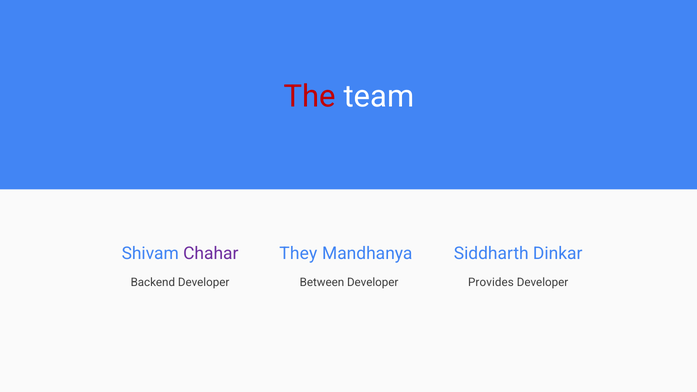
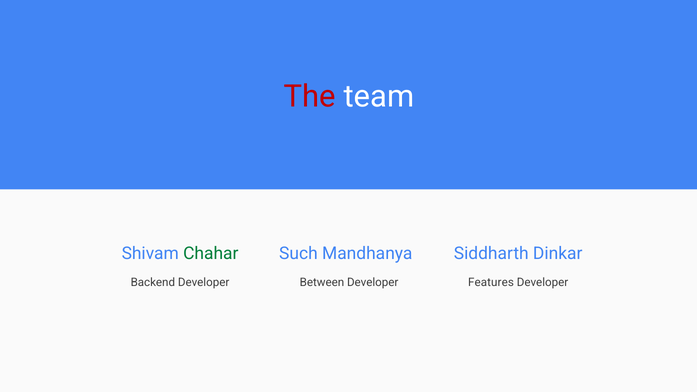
Chahar colour: purple -> green
They: They -> Such
Provides: Provides -> Features
